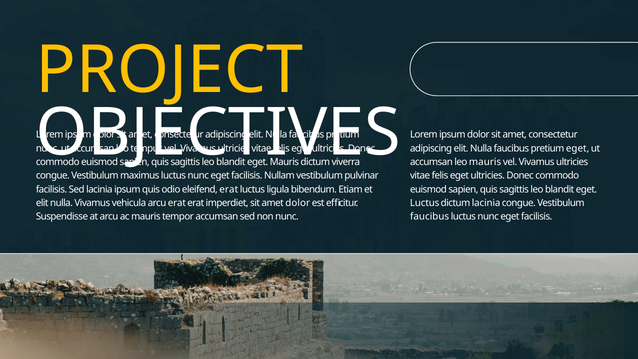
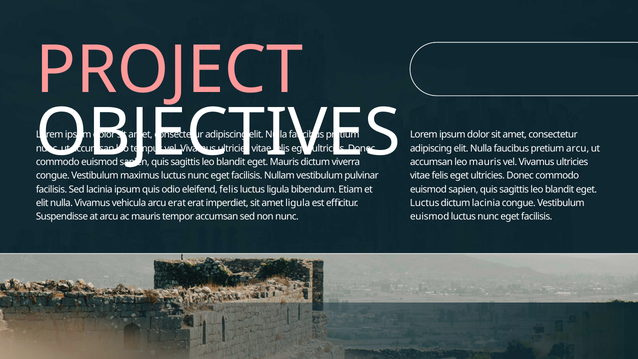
PROJECT colour: yellow -> pink
pretium eget: eget -> arcu
eleifend erat: erat -> felis
amet dolor: dolor -> ligula
faucibus at (430, 217): faucibus -> euismod
